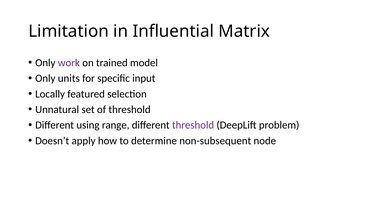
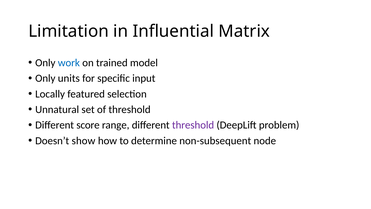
work colour: purple -> blue
using: using -> score
apply: apply -> show
